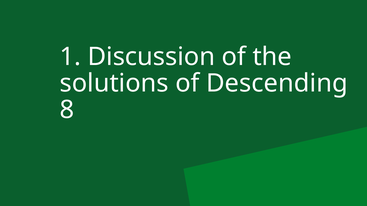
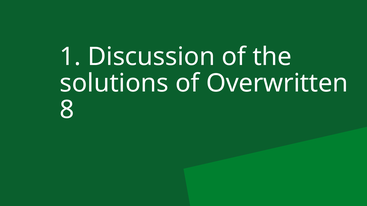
Descending: Descending -> Overwritten
